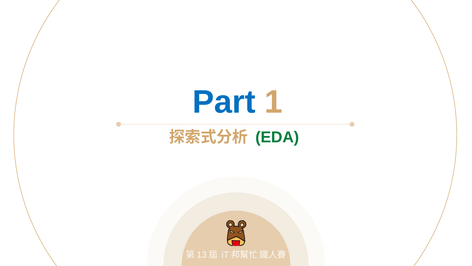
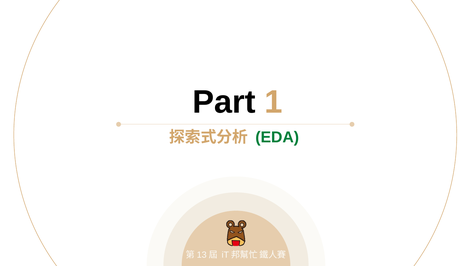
Part colour: blue -> black
